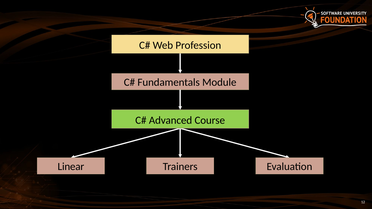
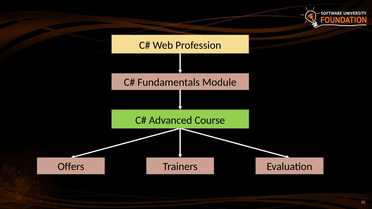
Linear: Linear -> Offers
